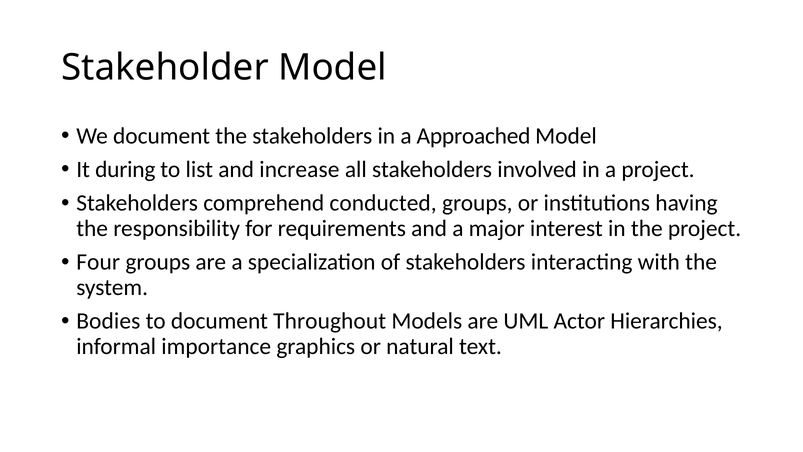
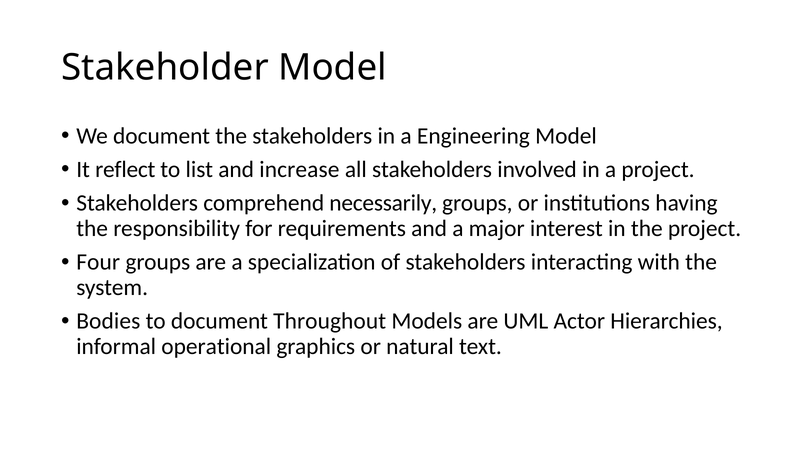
Approached: Approached -> Engineering
during: during -> reflect
conducted: conducted -> necessarily
importance: importance -> operational
